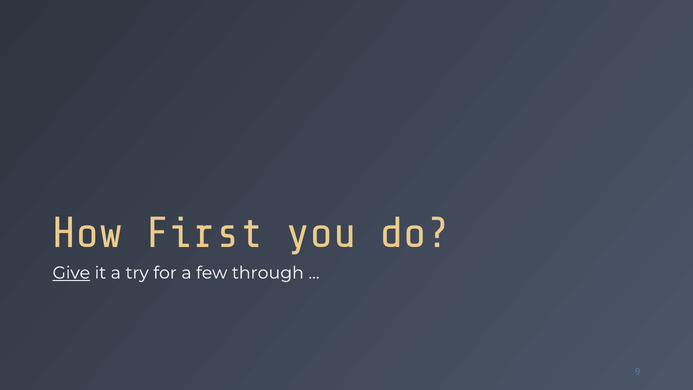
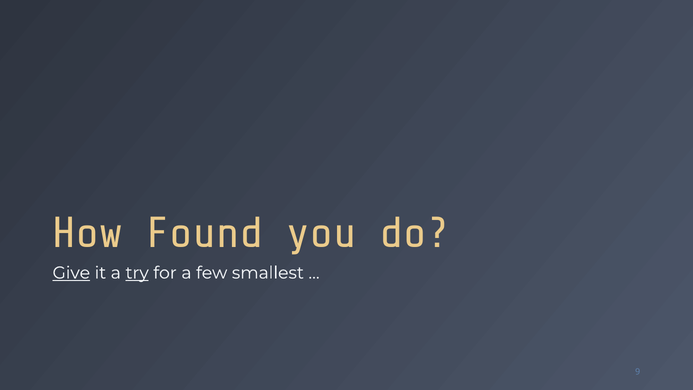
First: First -> Found
try underline: none -> present
through: through -> smallest
